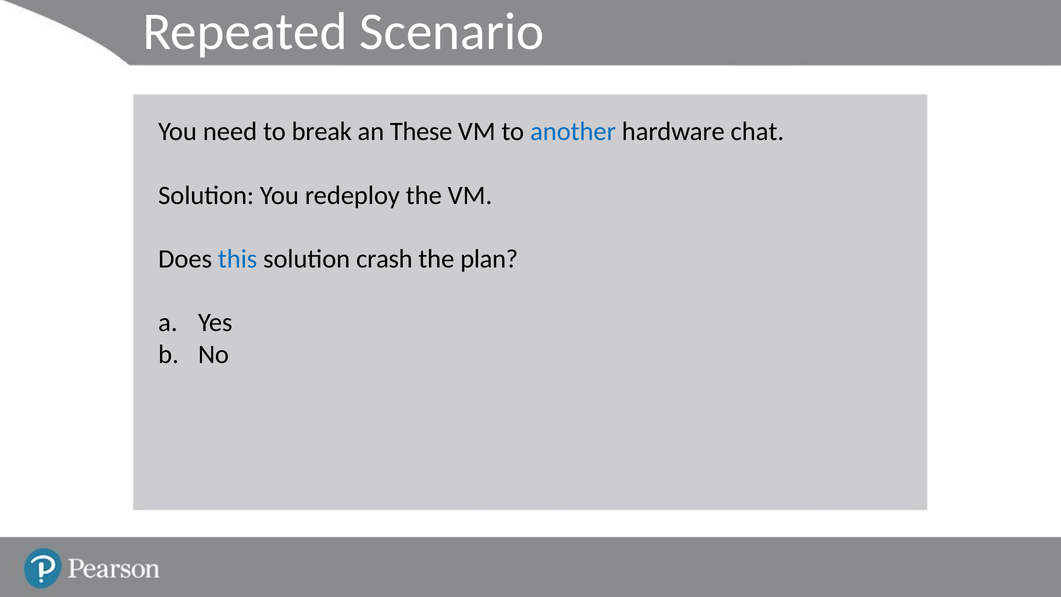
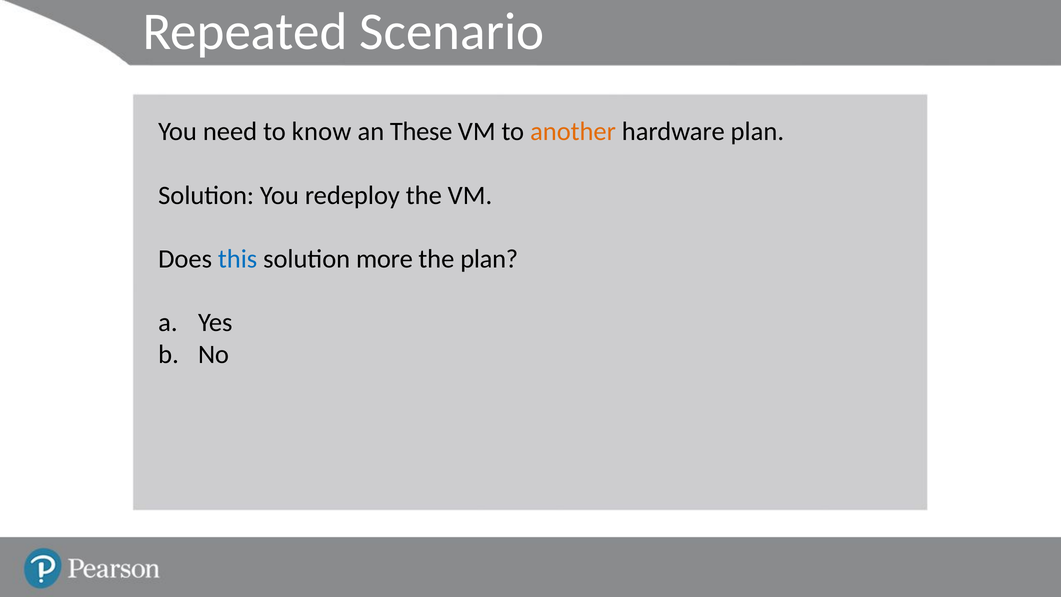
break: break -> know
another colour: blue -> orange
hardware chat: chat -> plan
crash: crash -> more
